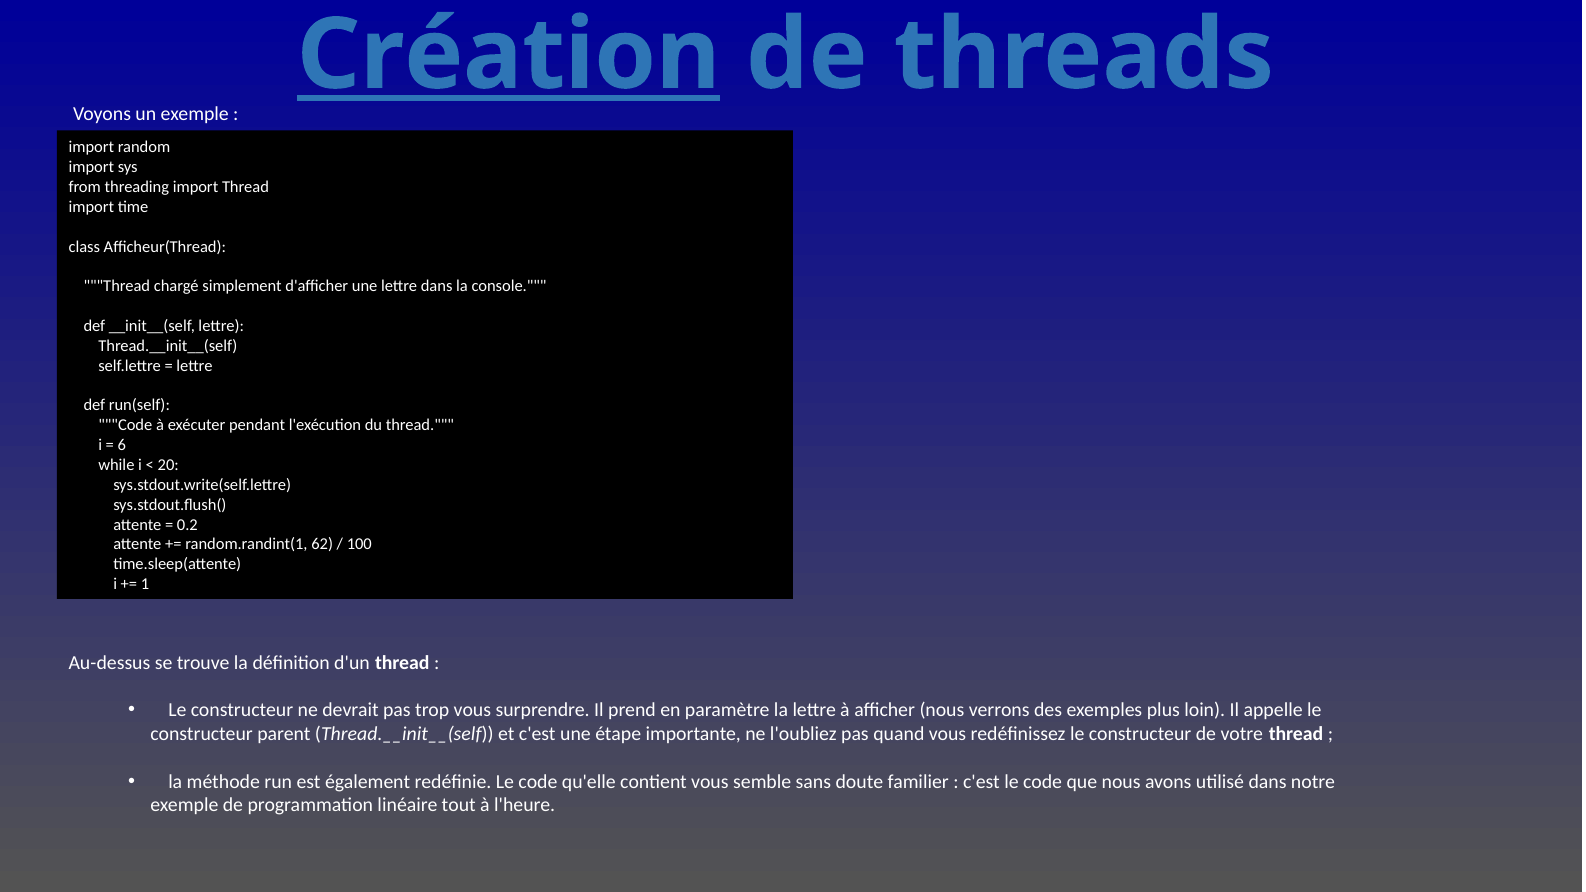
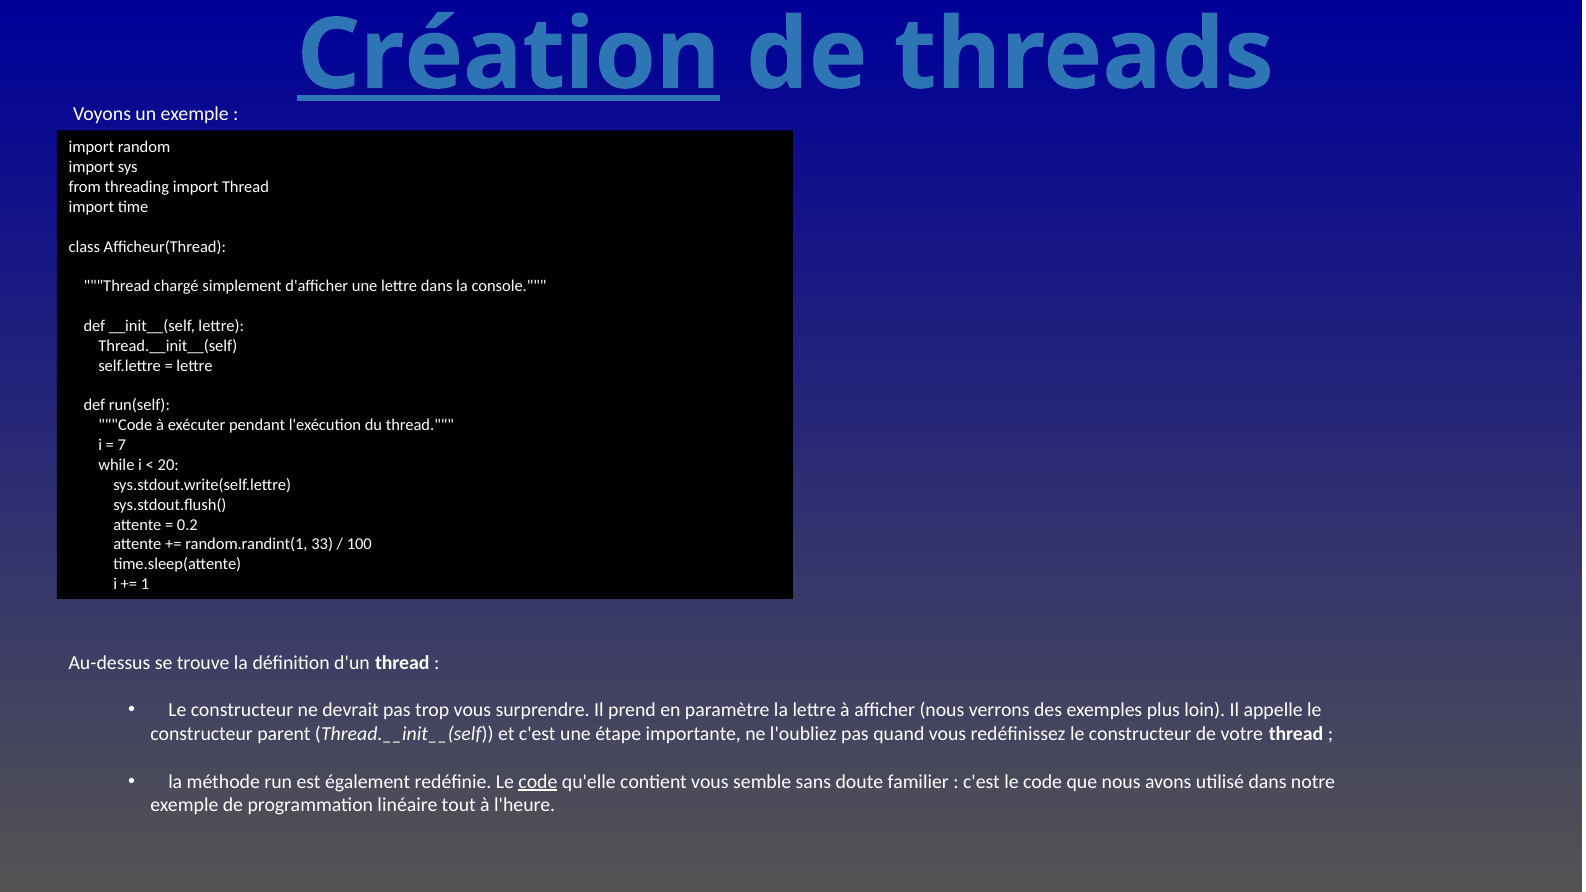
6: 6 -> 7
62: 62 -> 33
code at (538, 782) underline: none -> present
